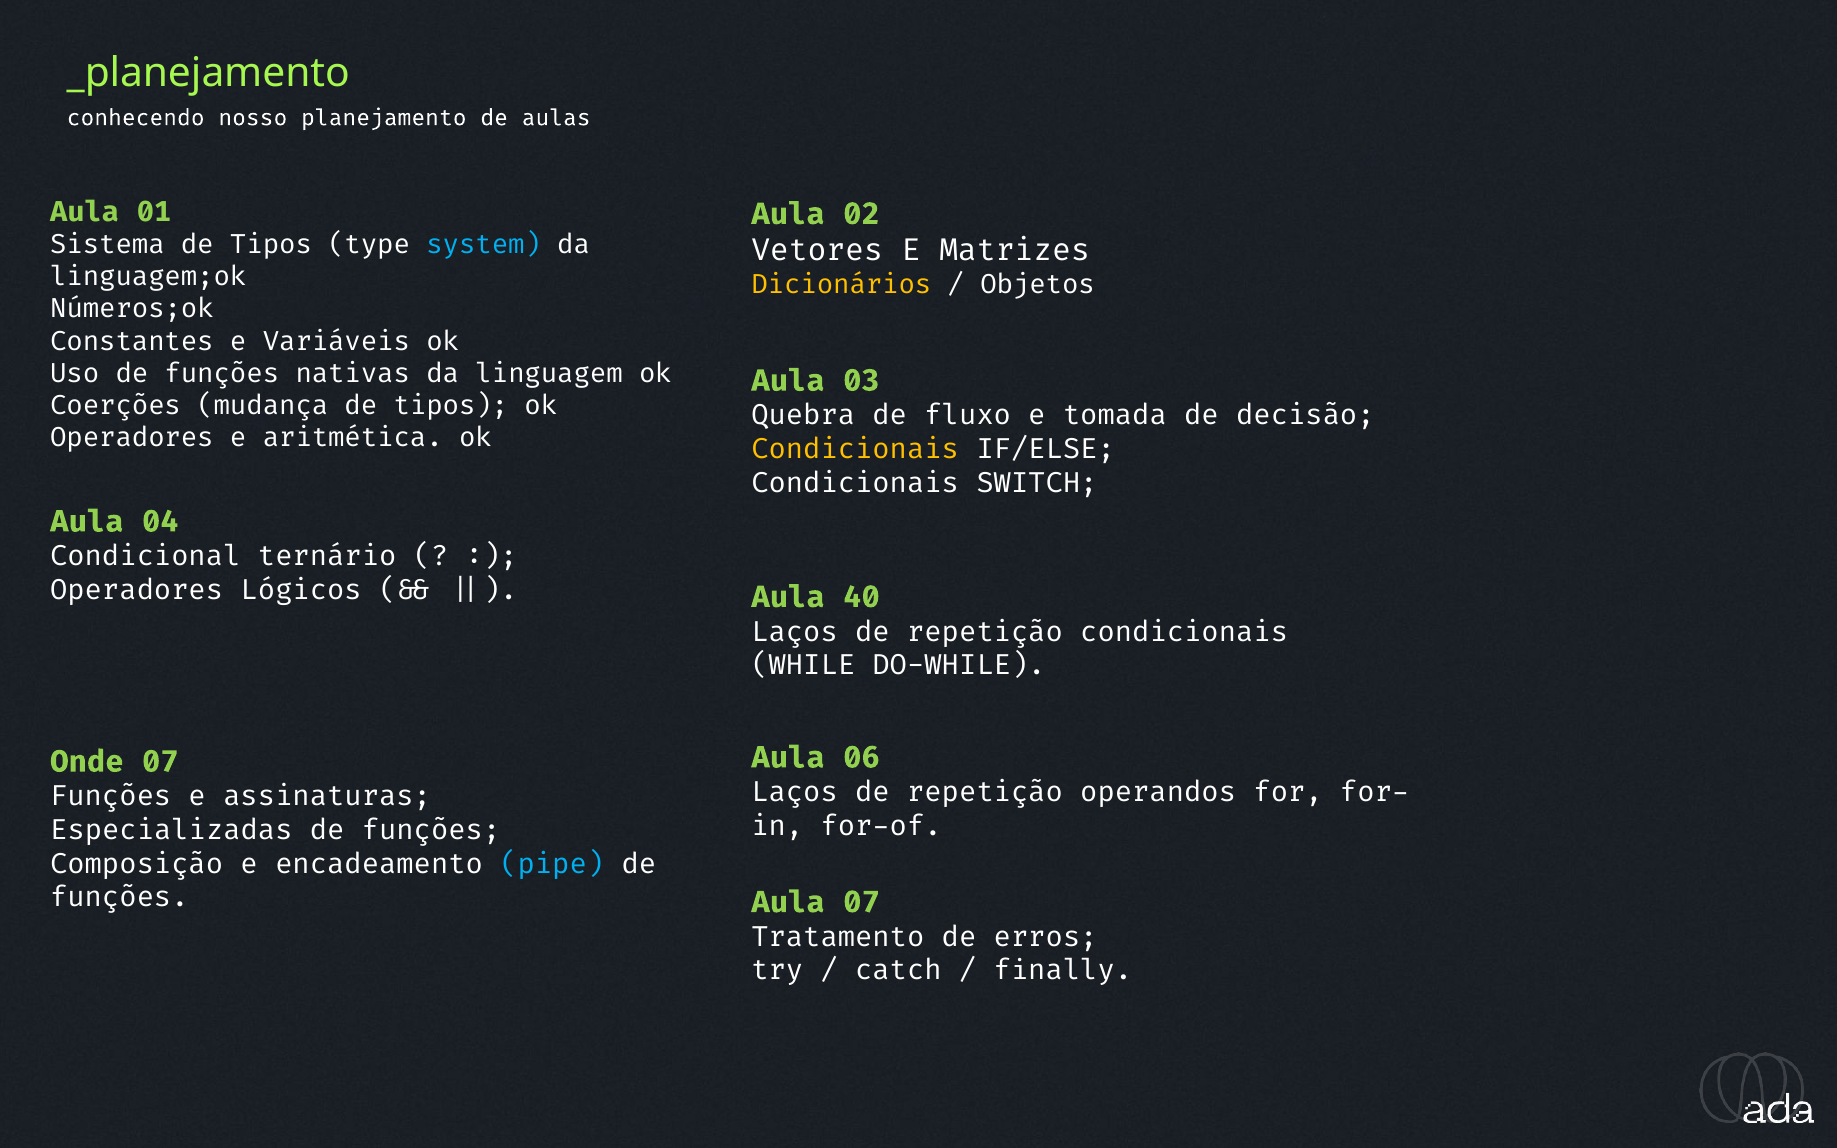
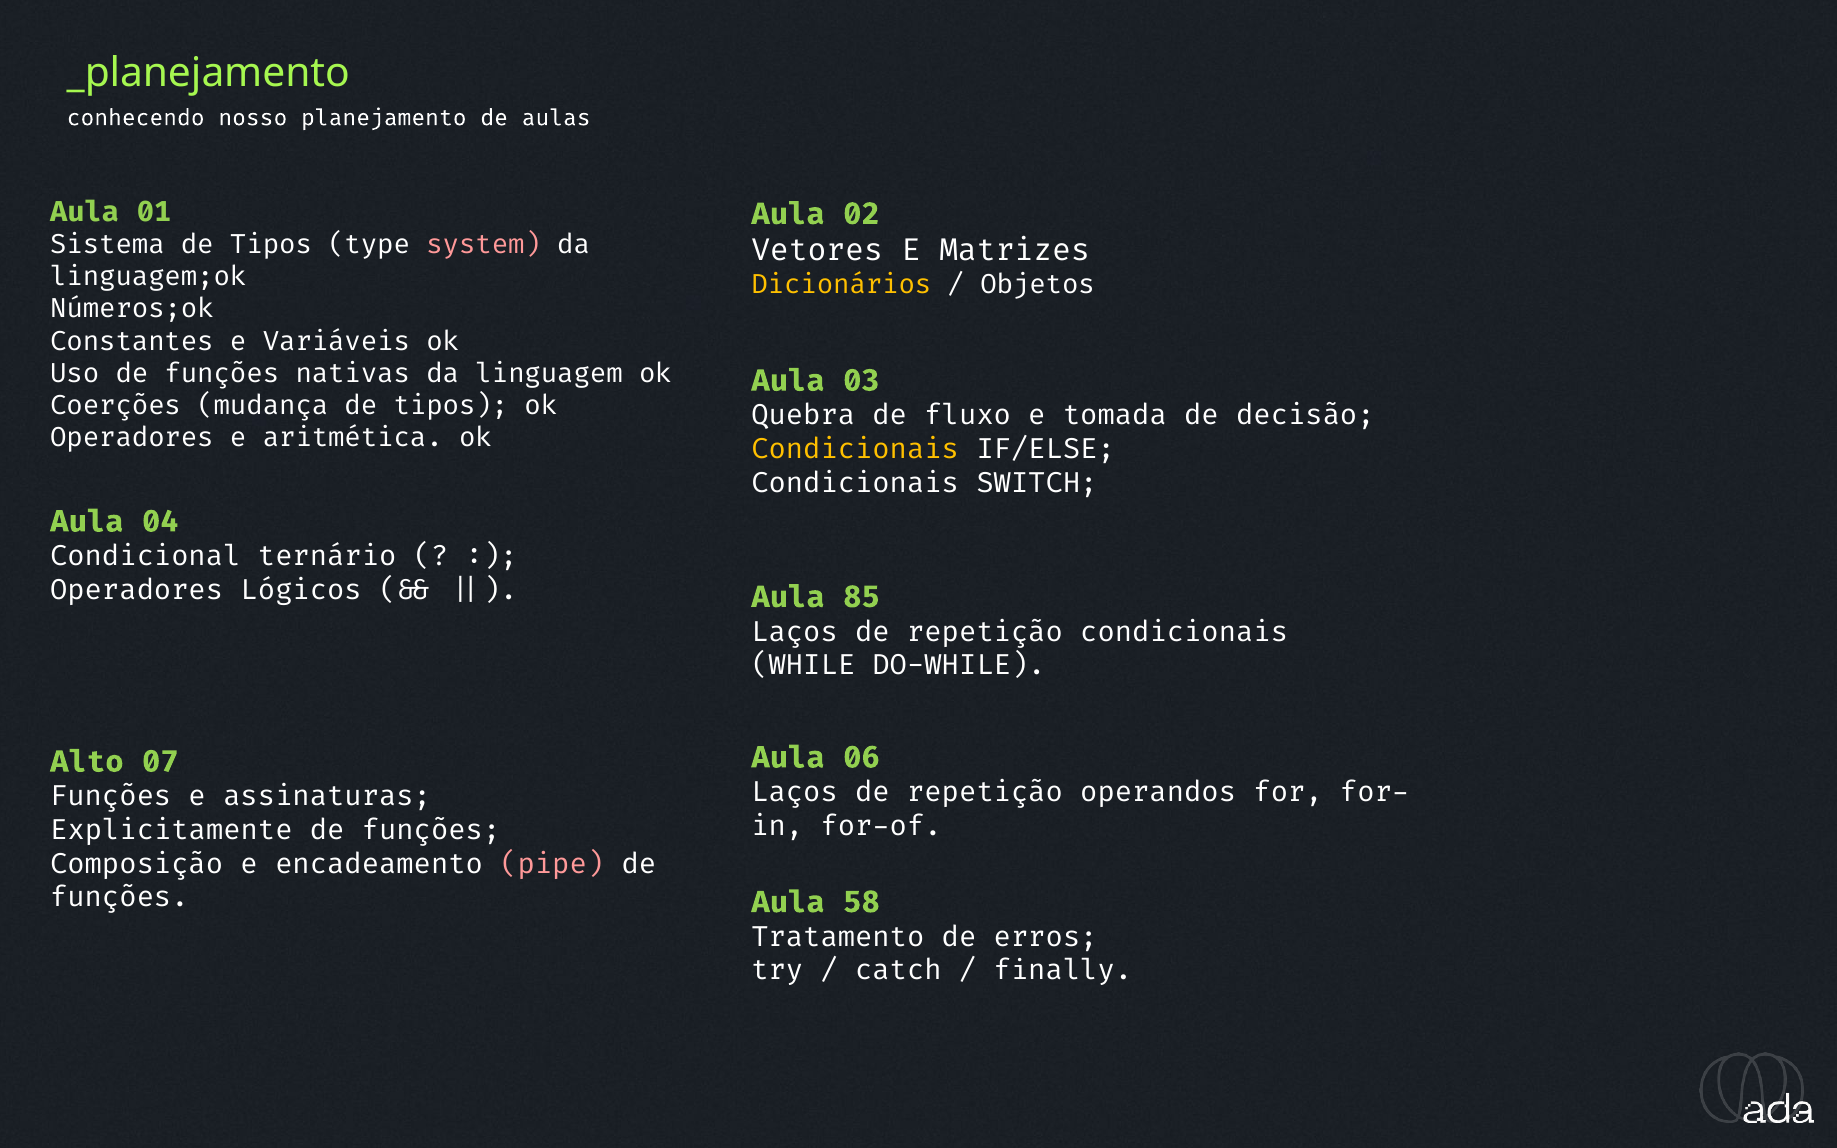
system colour: light blue -> pink
40: 40 -> 85
Onde: Onde -> Alto
Especializadas: Especializadas -> Explicitamente
pipe colour: light blue -> pink
Aula 07: 07 -> 58
